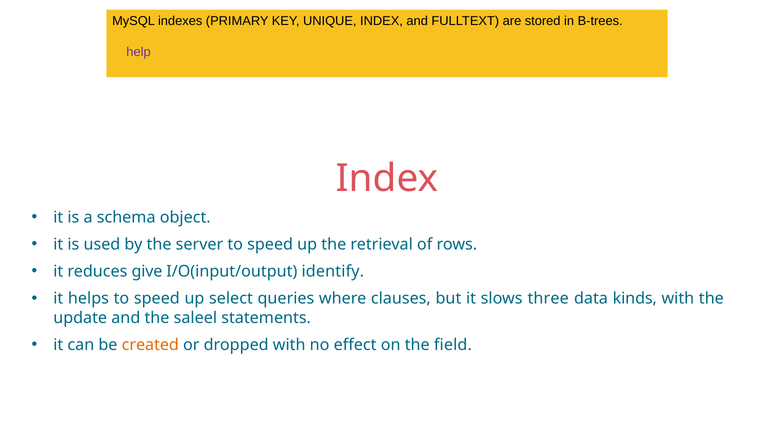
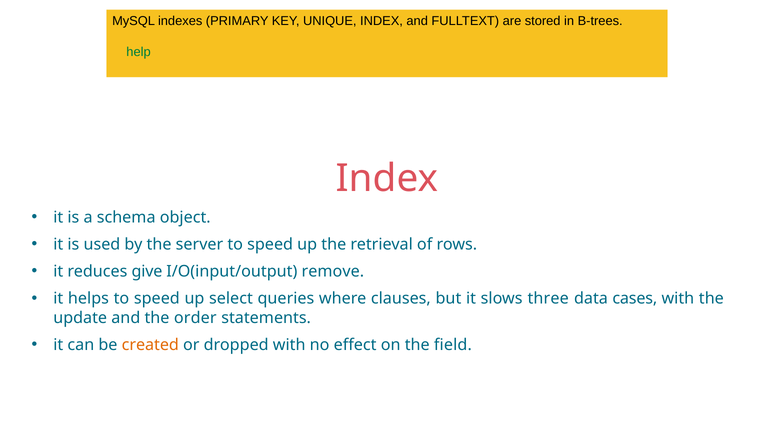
help colour: purple -> green
identify: identify -> remove
kinds: kinds -> cases
saleel: saleel -> order
